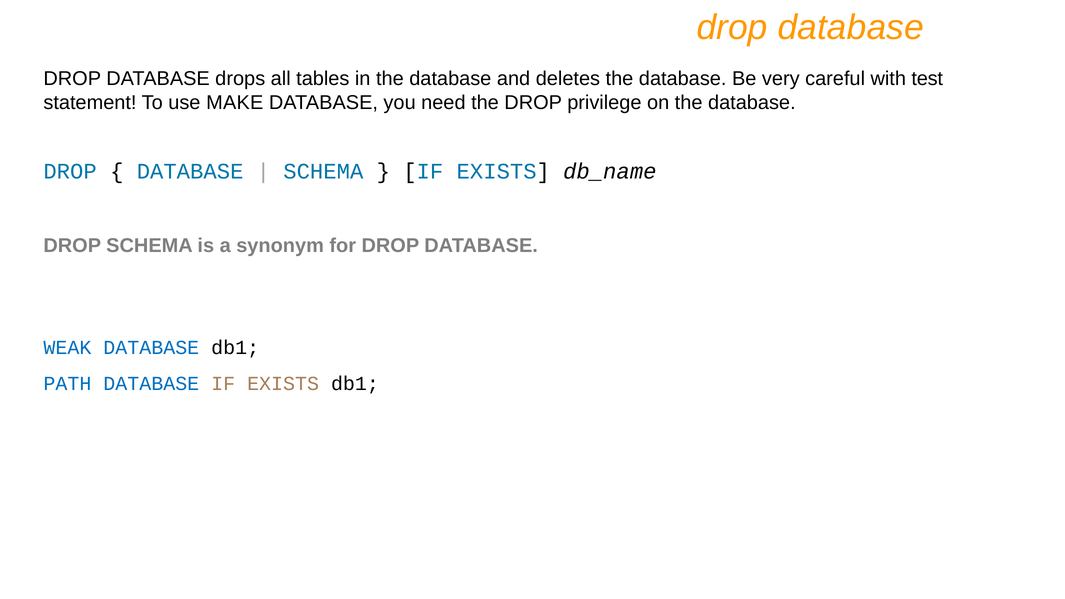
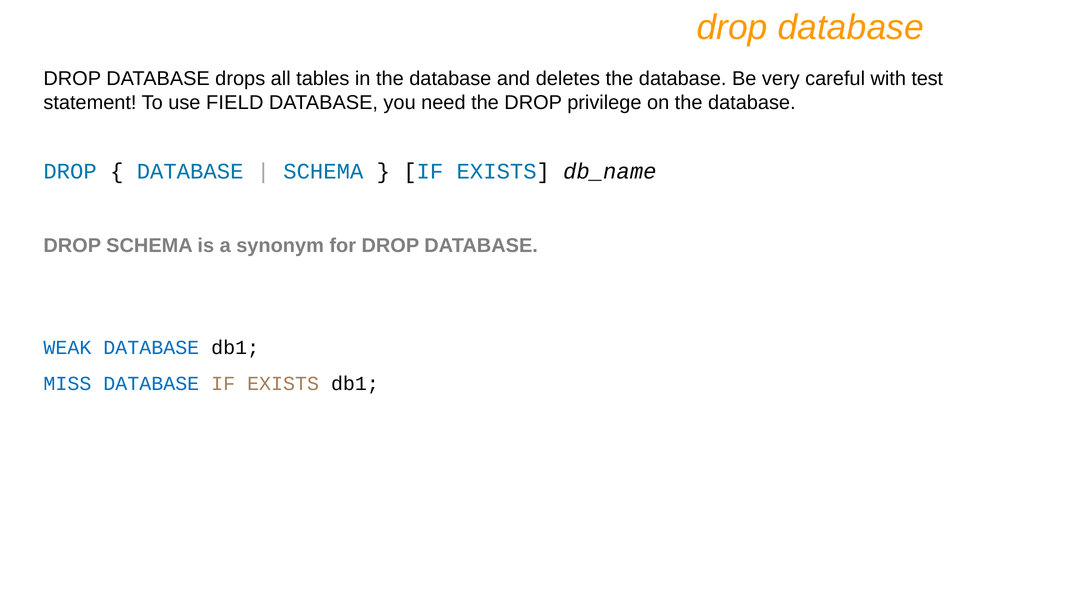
MAKE: MAKE -> FIELD
PATH: PATH -> MISS
